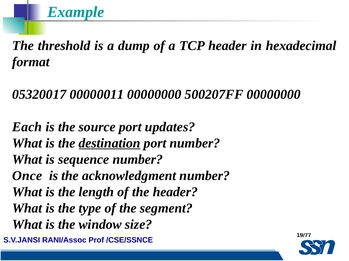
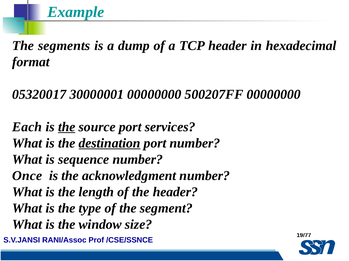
threshold: threshold -> segments
00000011: 00000011 -> 30000001
the at (67, 127) underline: none -> present
updates: updates -> services
